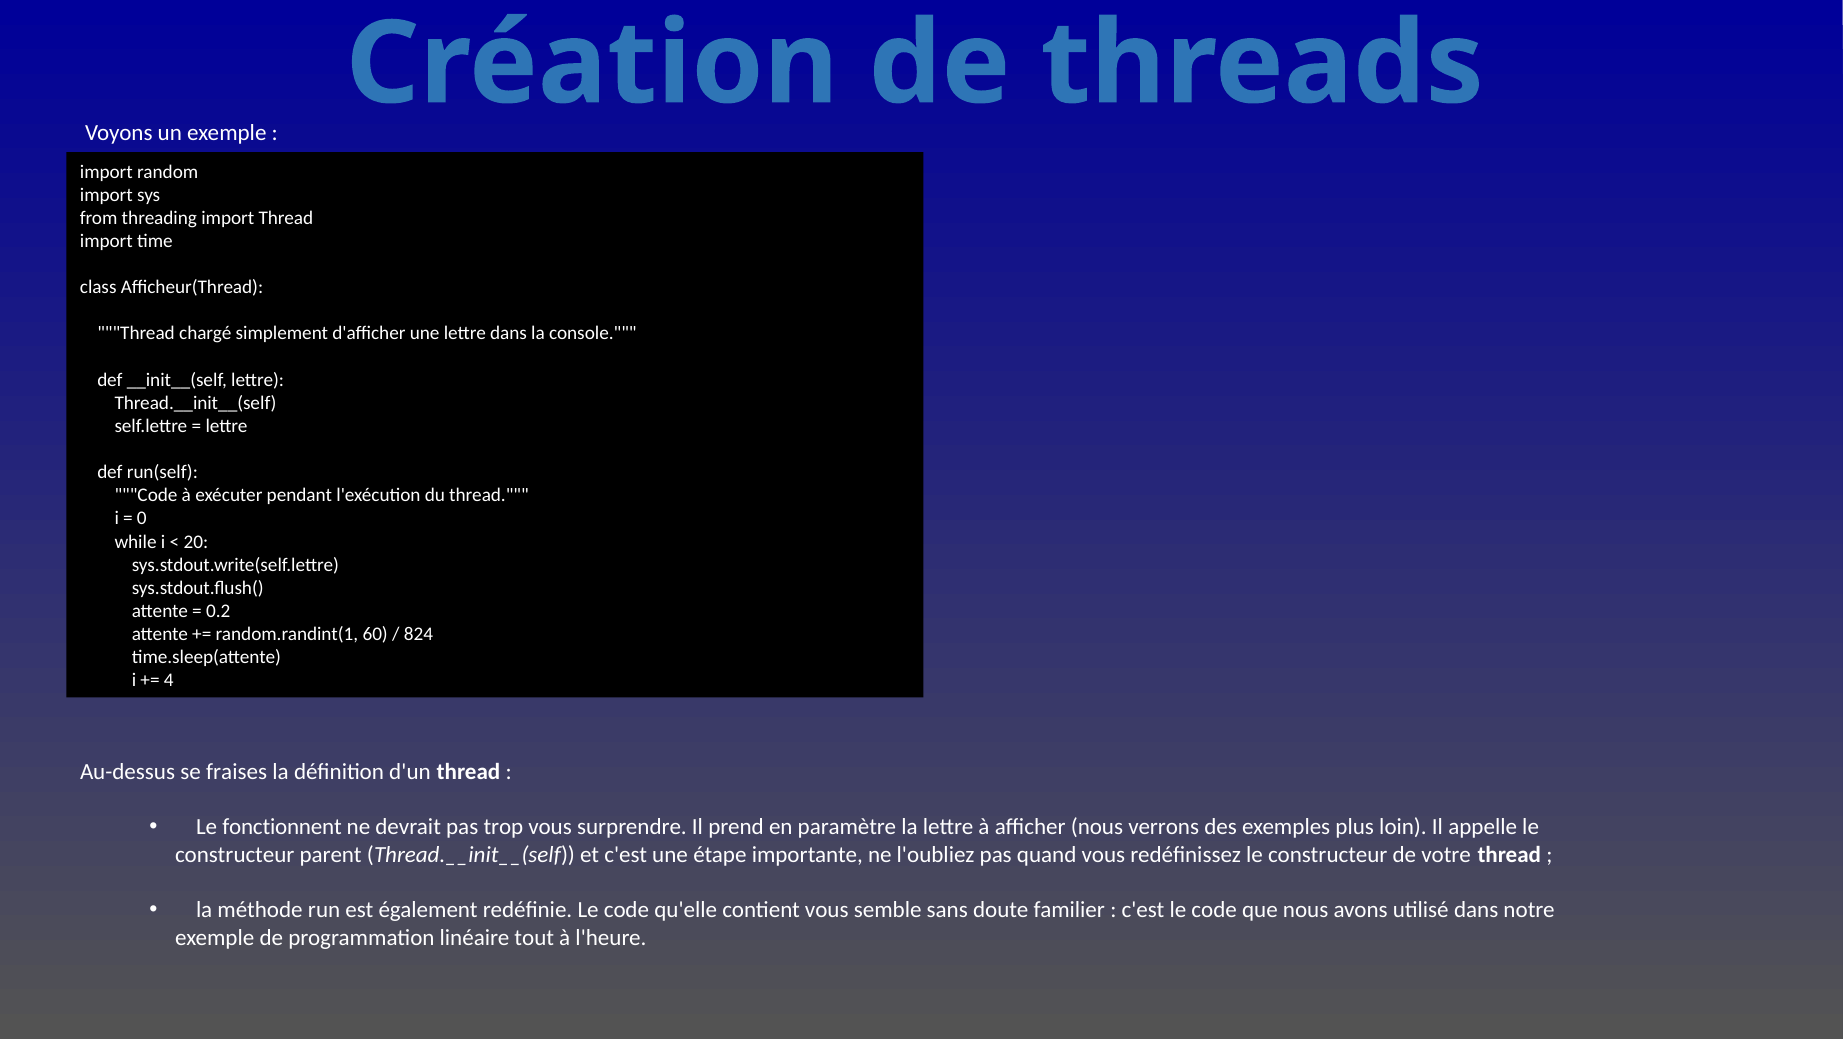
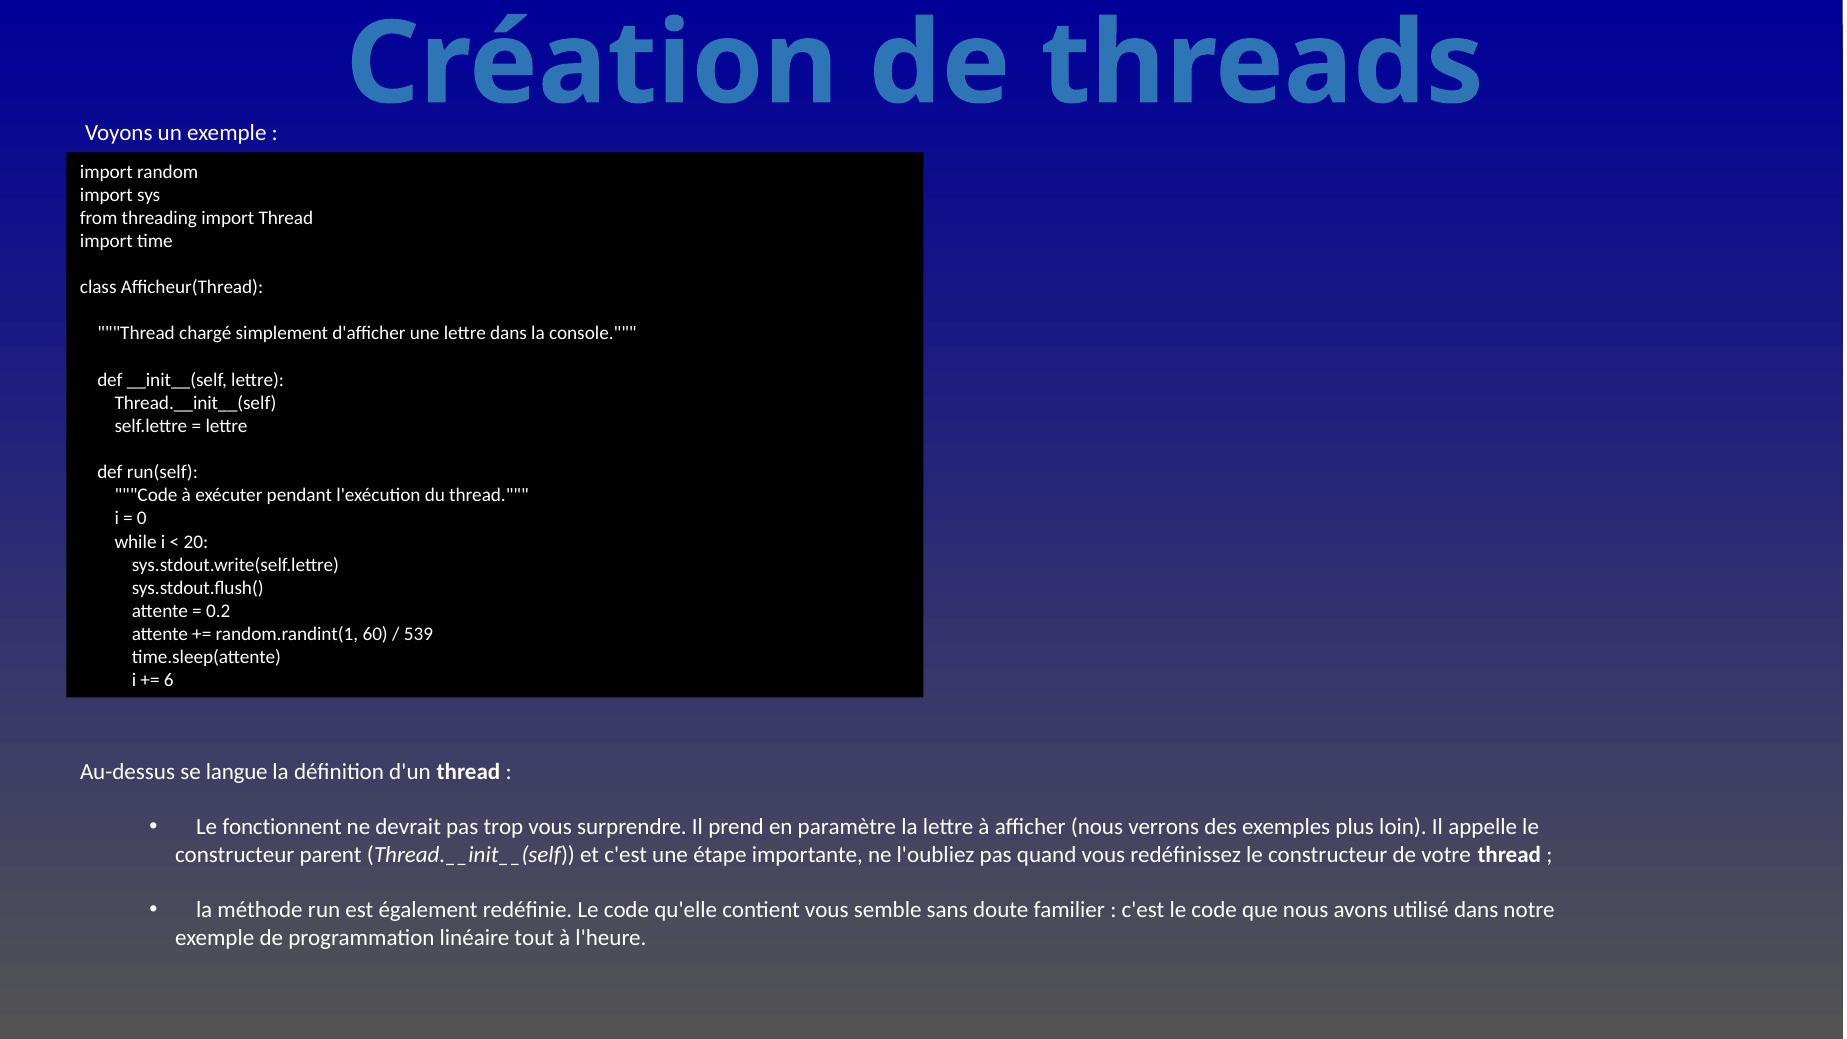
824: 824 -> 539
4: 4 -> 6
fraises: fraises -> langue
